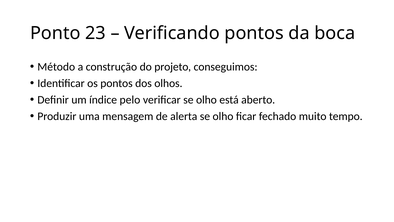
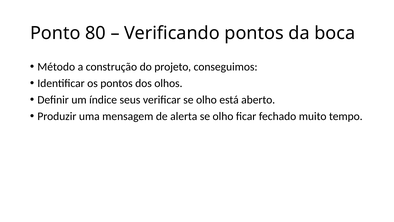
23: 23 -> 80
pelo: pelo -> seus
